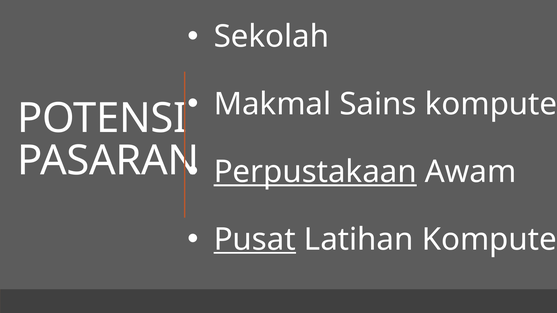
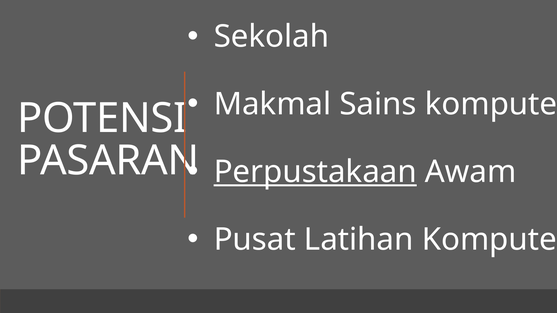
Pusat underline: present -> none
